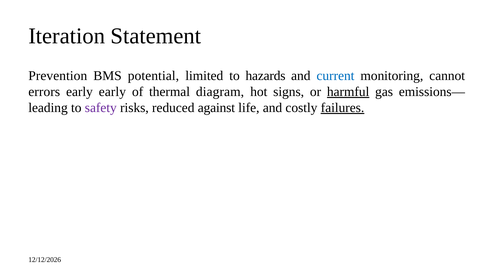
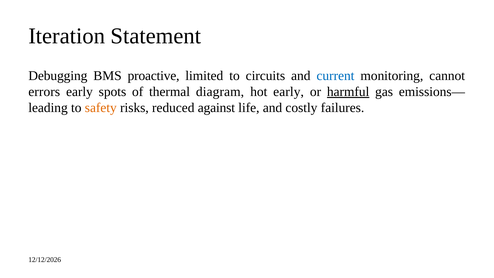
Prevention: Prevention -> Debugging
potential: potential -> proactive
hazards: hazards -> circuits
early early: early -> spots
hot signs: signs -> early
safety colour: purple -> orange
failures underline: present -> none
